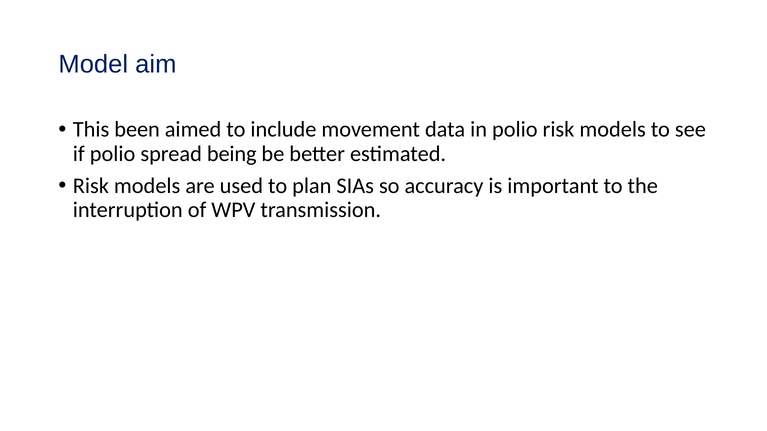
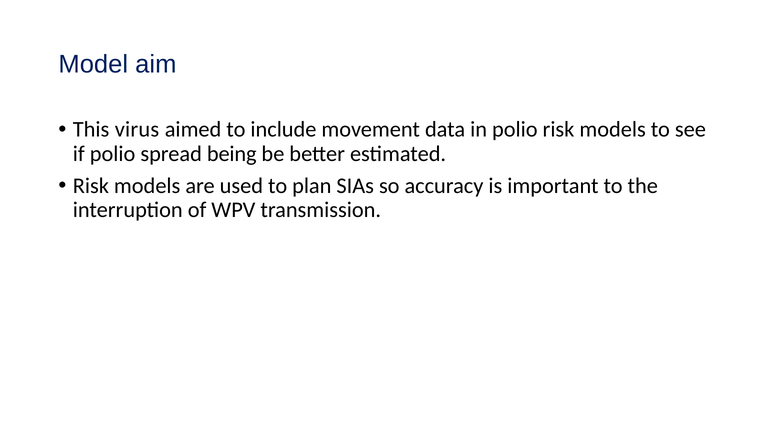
been: been -> virus
